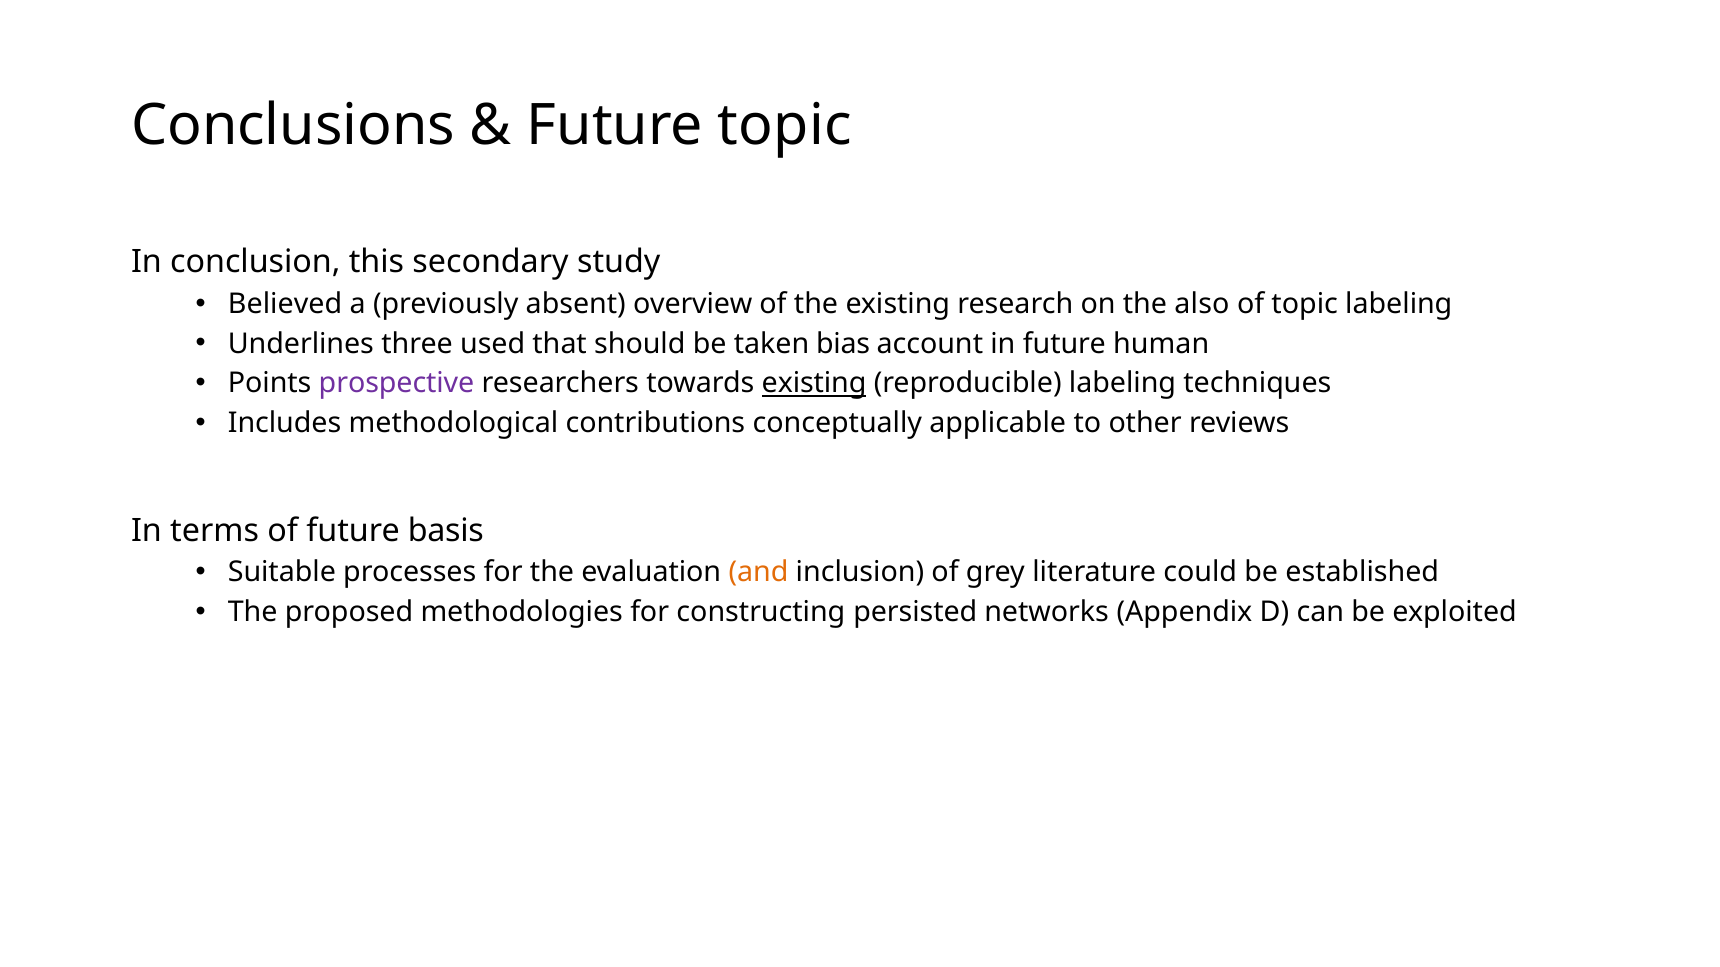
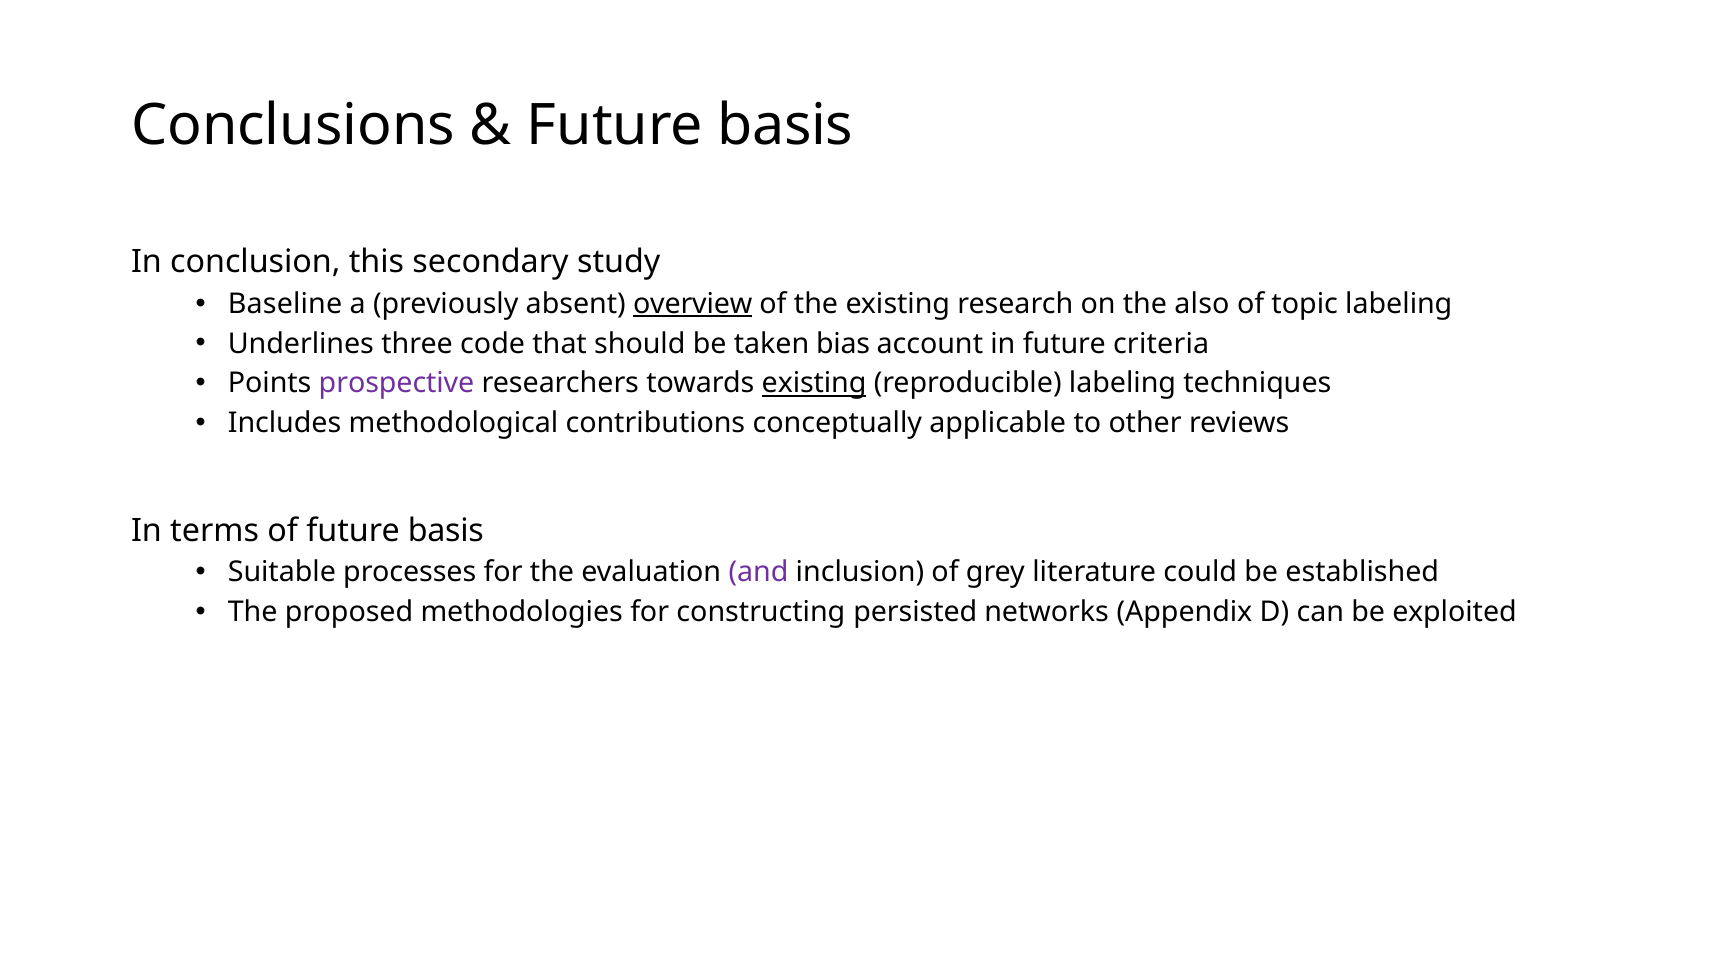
topic at (785, 126): topic -> basis
Believed: Believed -> Baseline
overview underline: none -> present
used: used -> code
human: human -> criteria
and colour: orange -> purple
